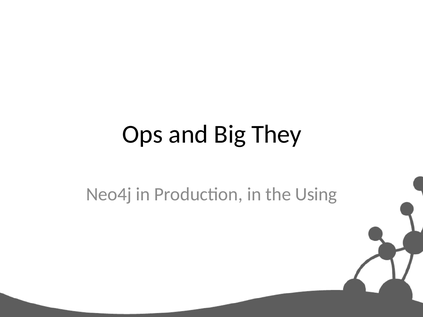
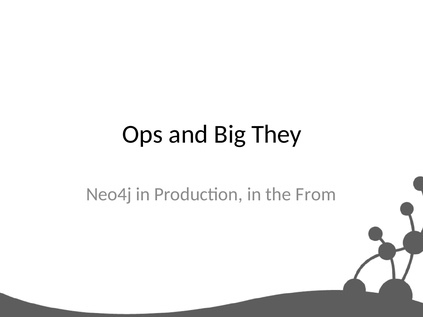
Using: Using -> From
